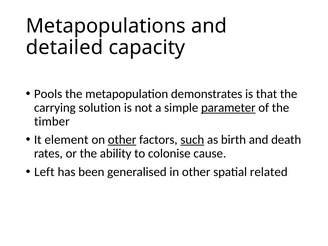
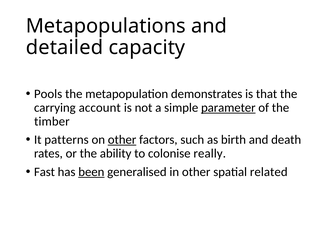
solution: solution -> account
element: element -> patterns
such underline: present -> none
cause: cause -> really
Left: Left -> Fast
been underline: none -> present
